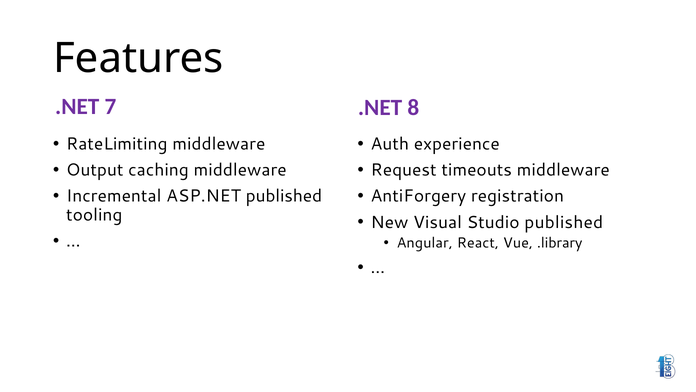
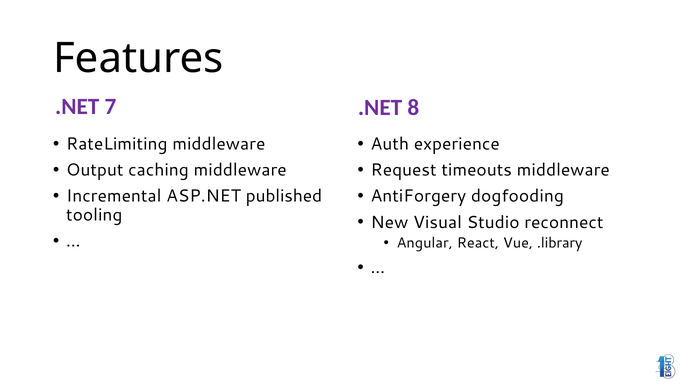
registration: registration -> dogfooding
Studio published: published -> reconnect
